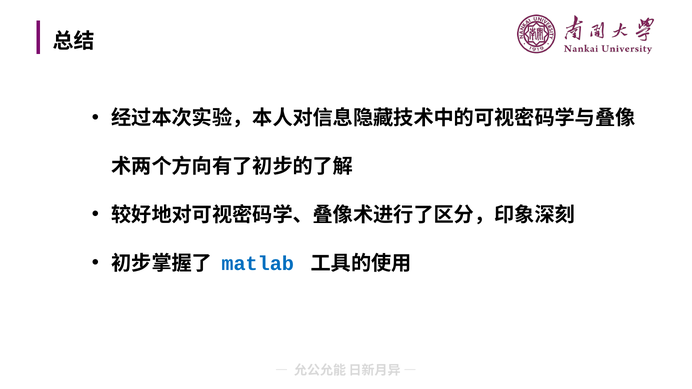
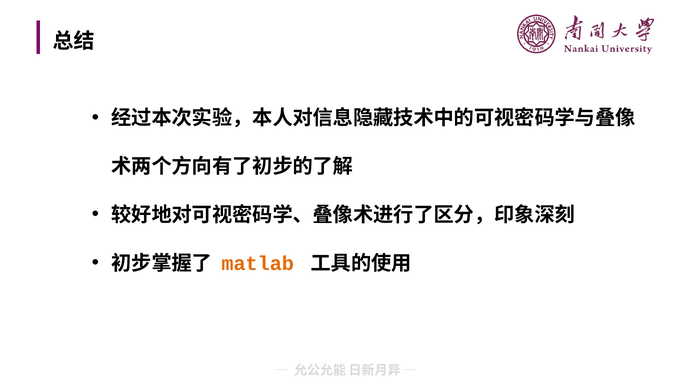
matlab colour: blue -> orange
